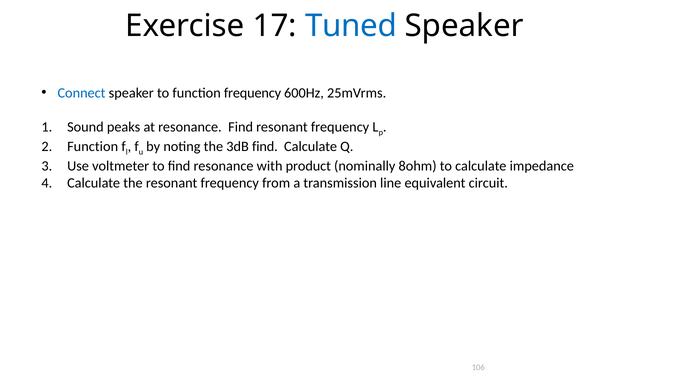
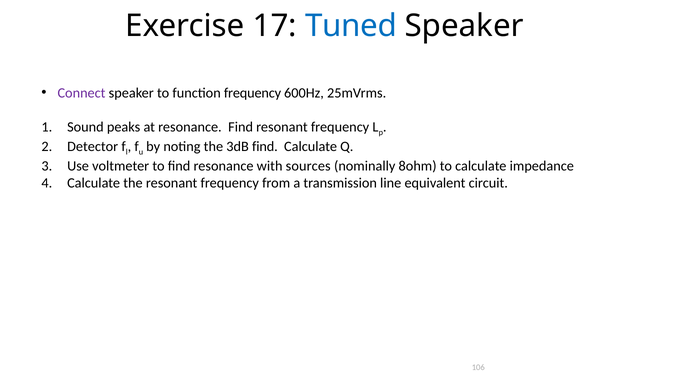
Connect colour: blue -> purple
Function at (93, 147): Function -> Detector
product: product -> sources
